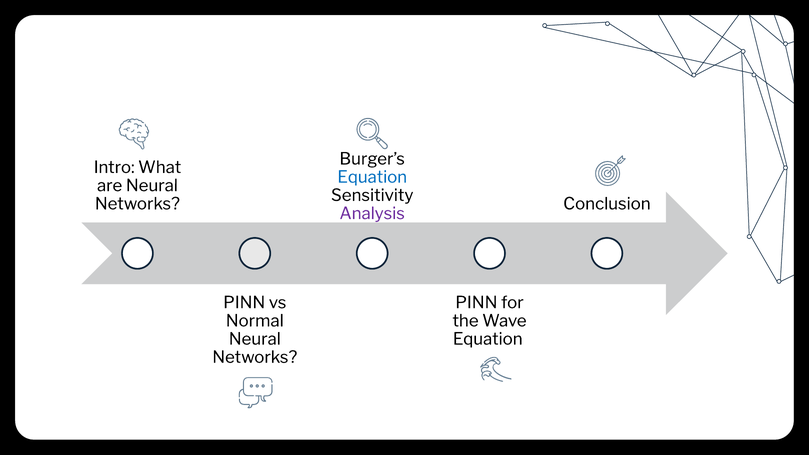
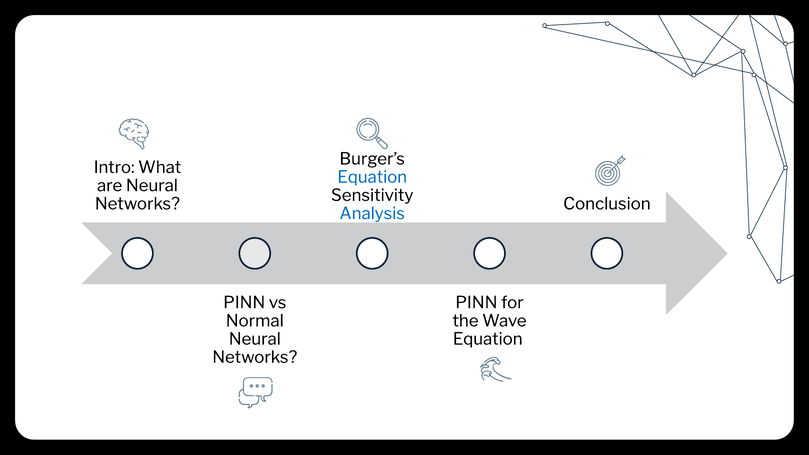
Analysis colour: purple -> blue
